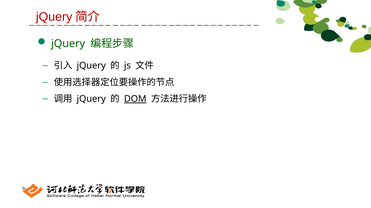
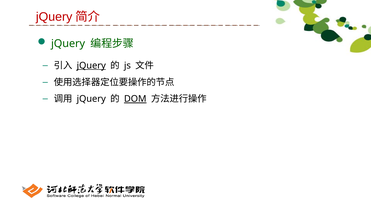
jQuery at (91, 66) underline: none -> present
